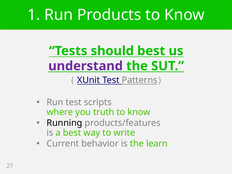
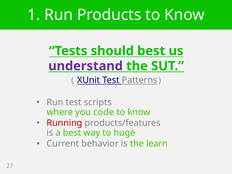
truth: truth -> code
Running colour: black -> red
write: write -> huge
